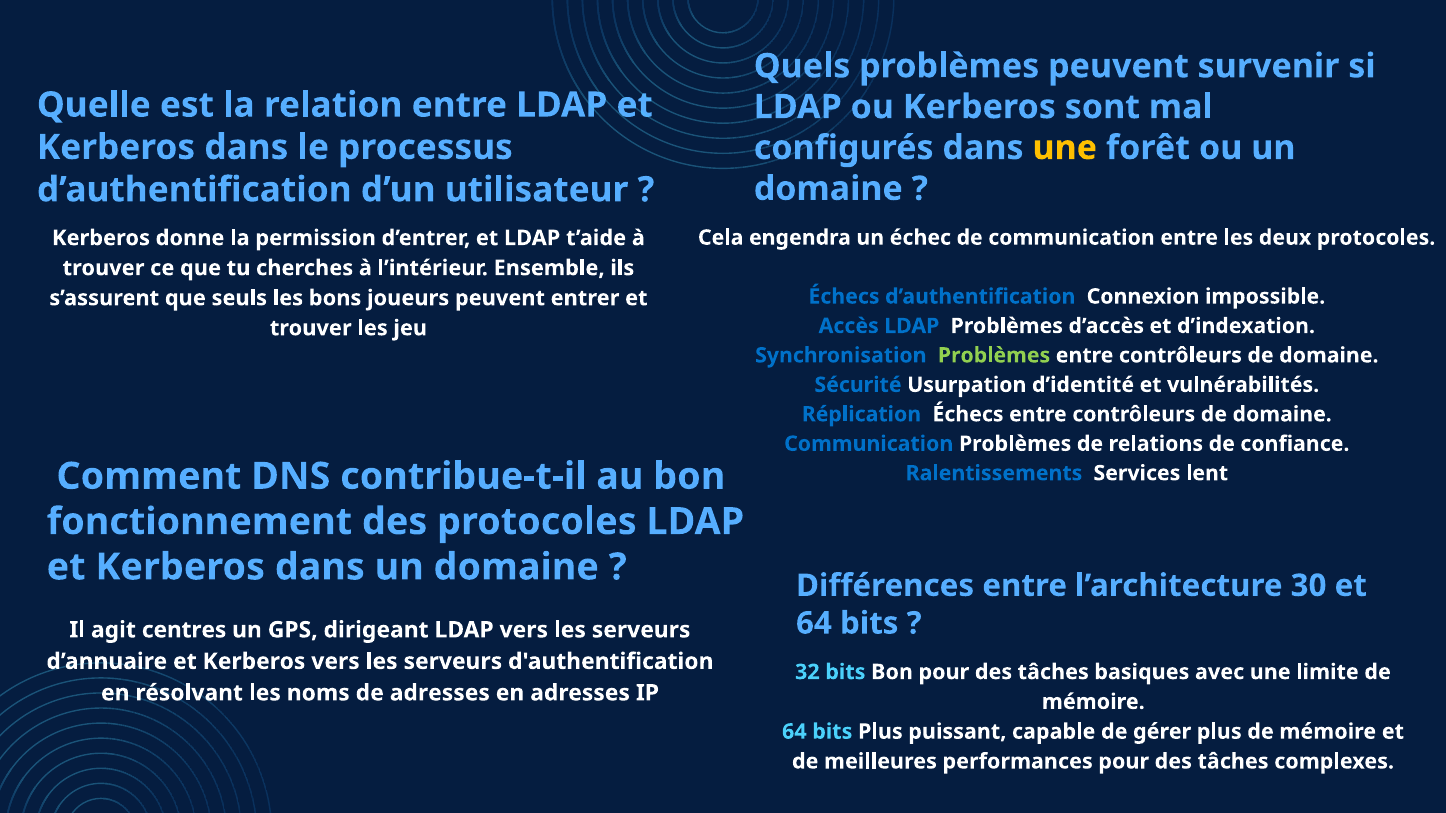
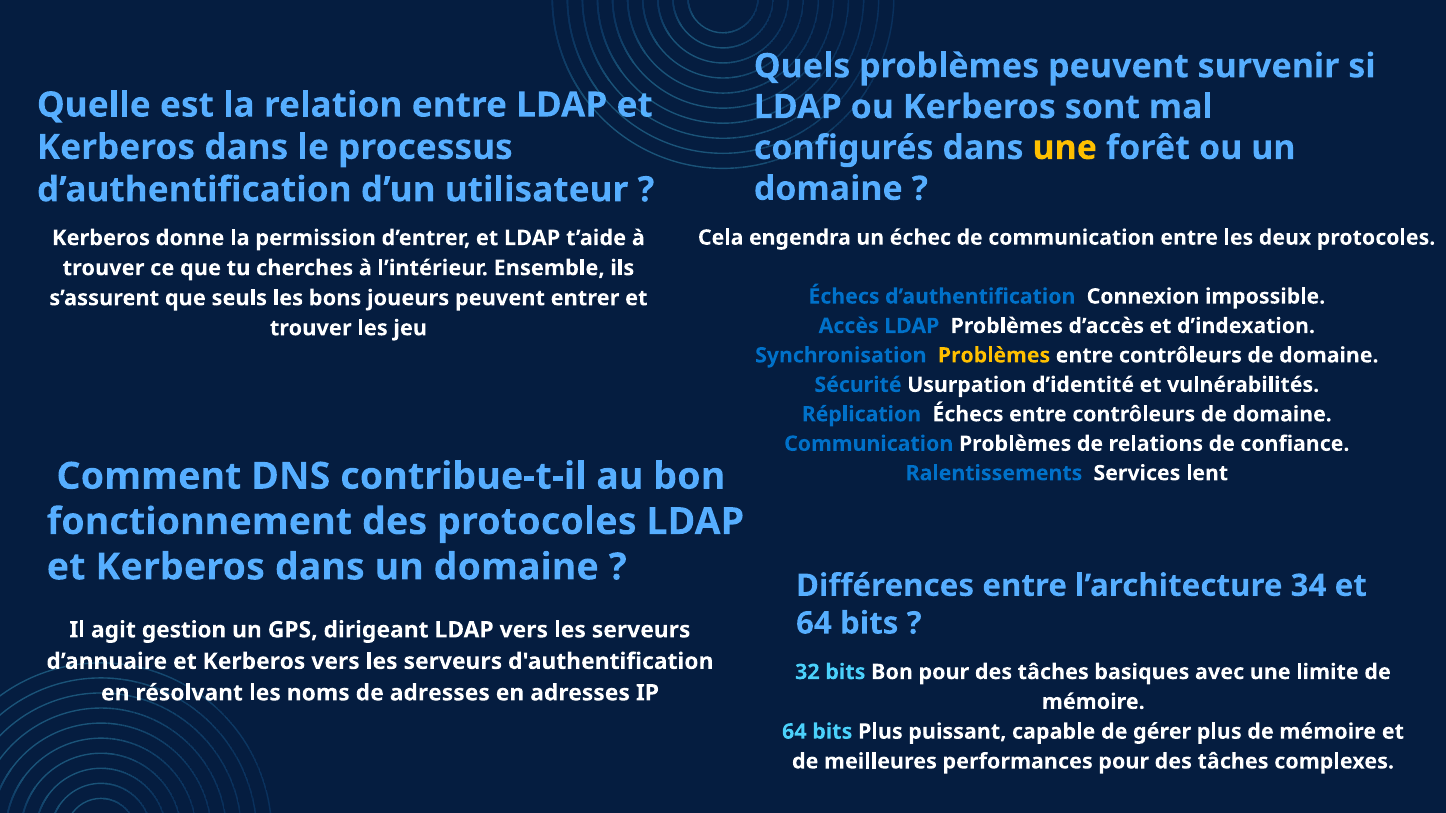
Problèmes at (994, 356) colour: light green -> yellow
30: 30 -> 34
centres: centres -> gestion
